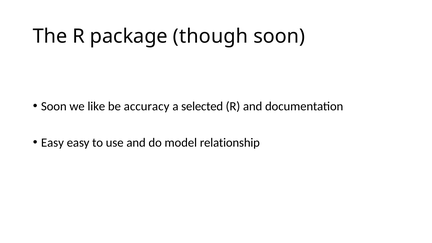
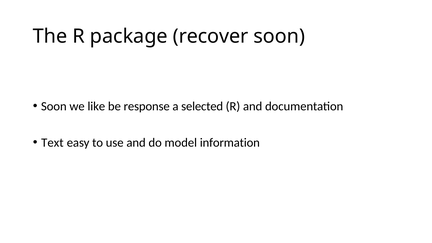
though: though -> recover
accuracy: accuracy -> response
Easy at (52, 143): Easy -> Text
relationship: relationship -> information
